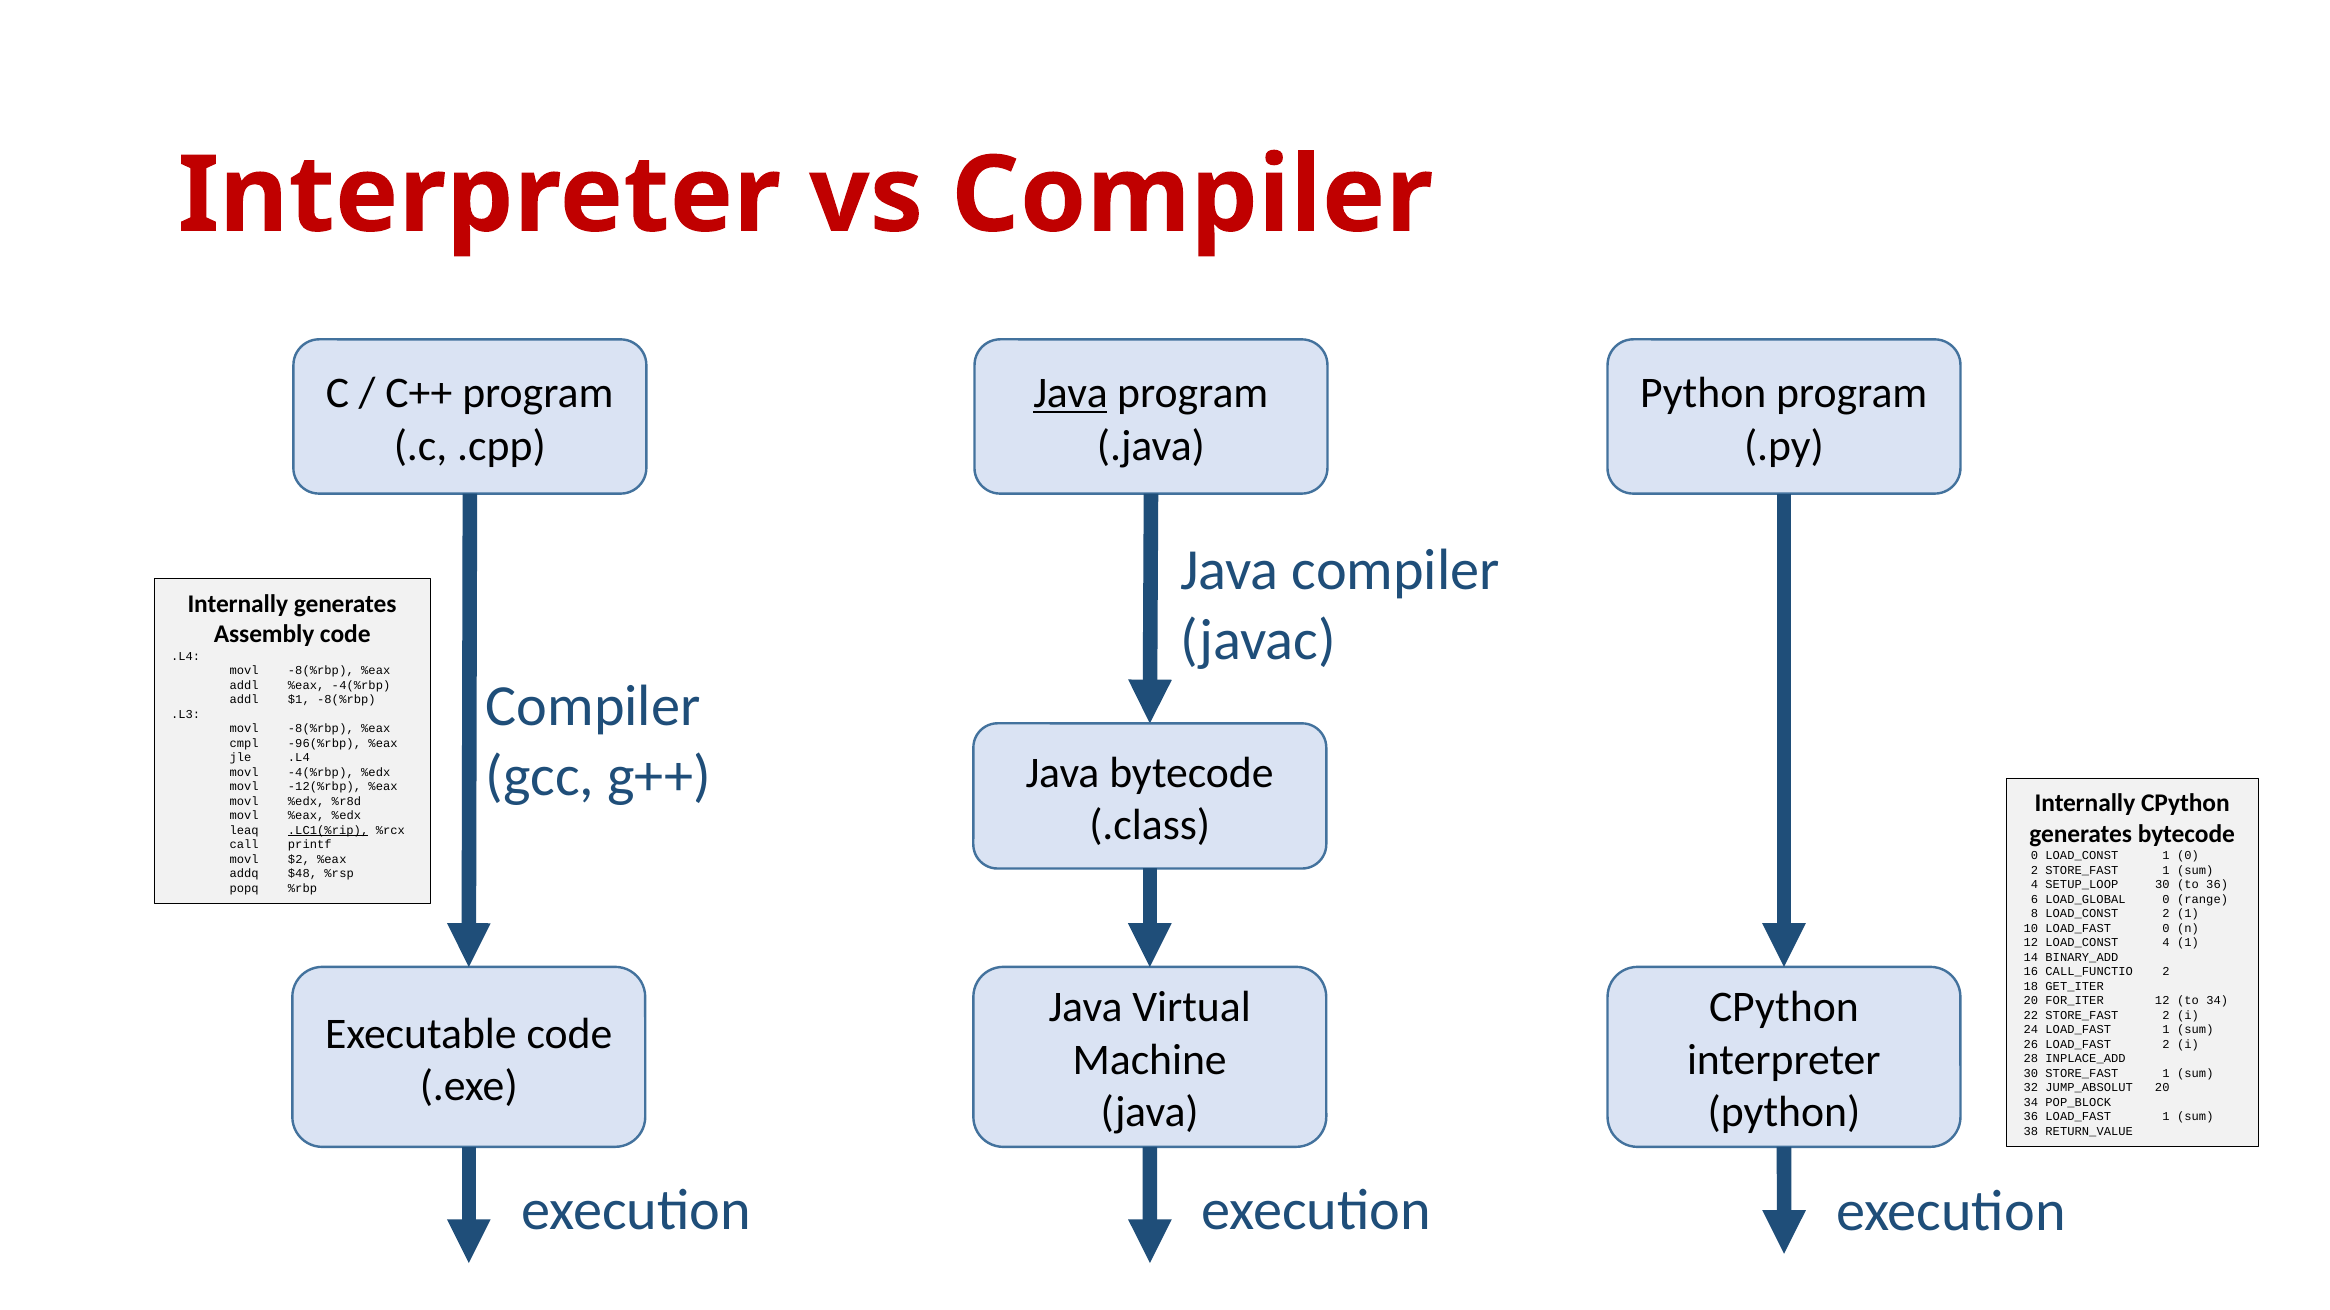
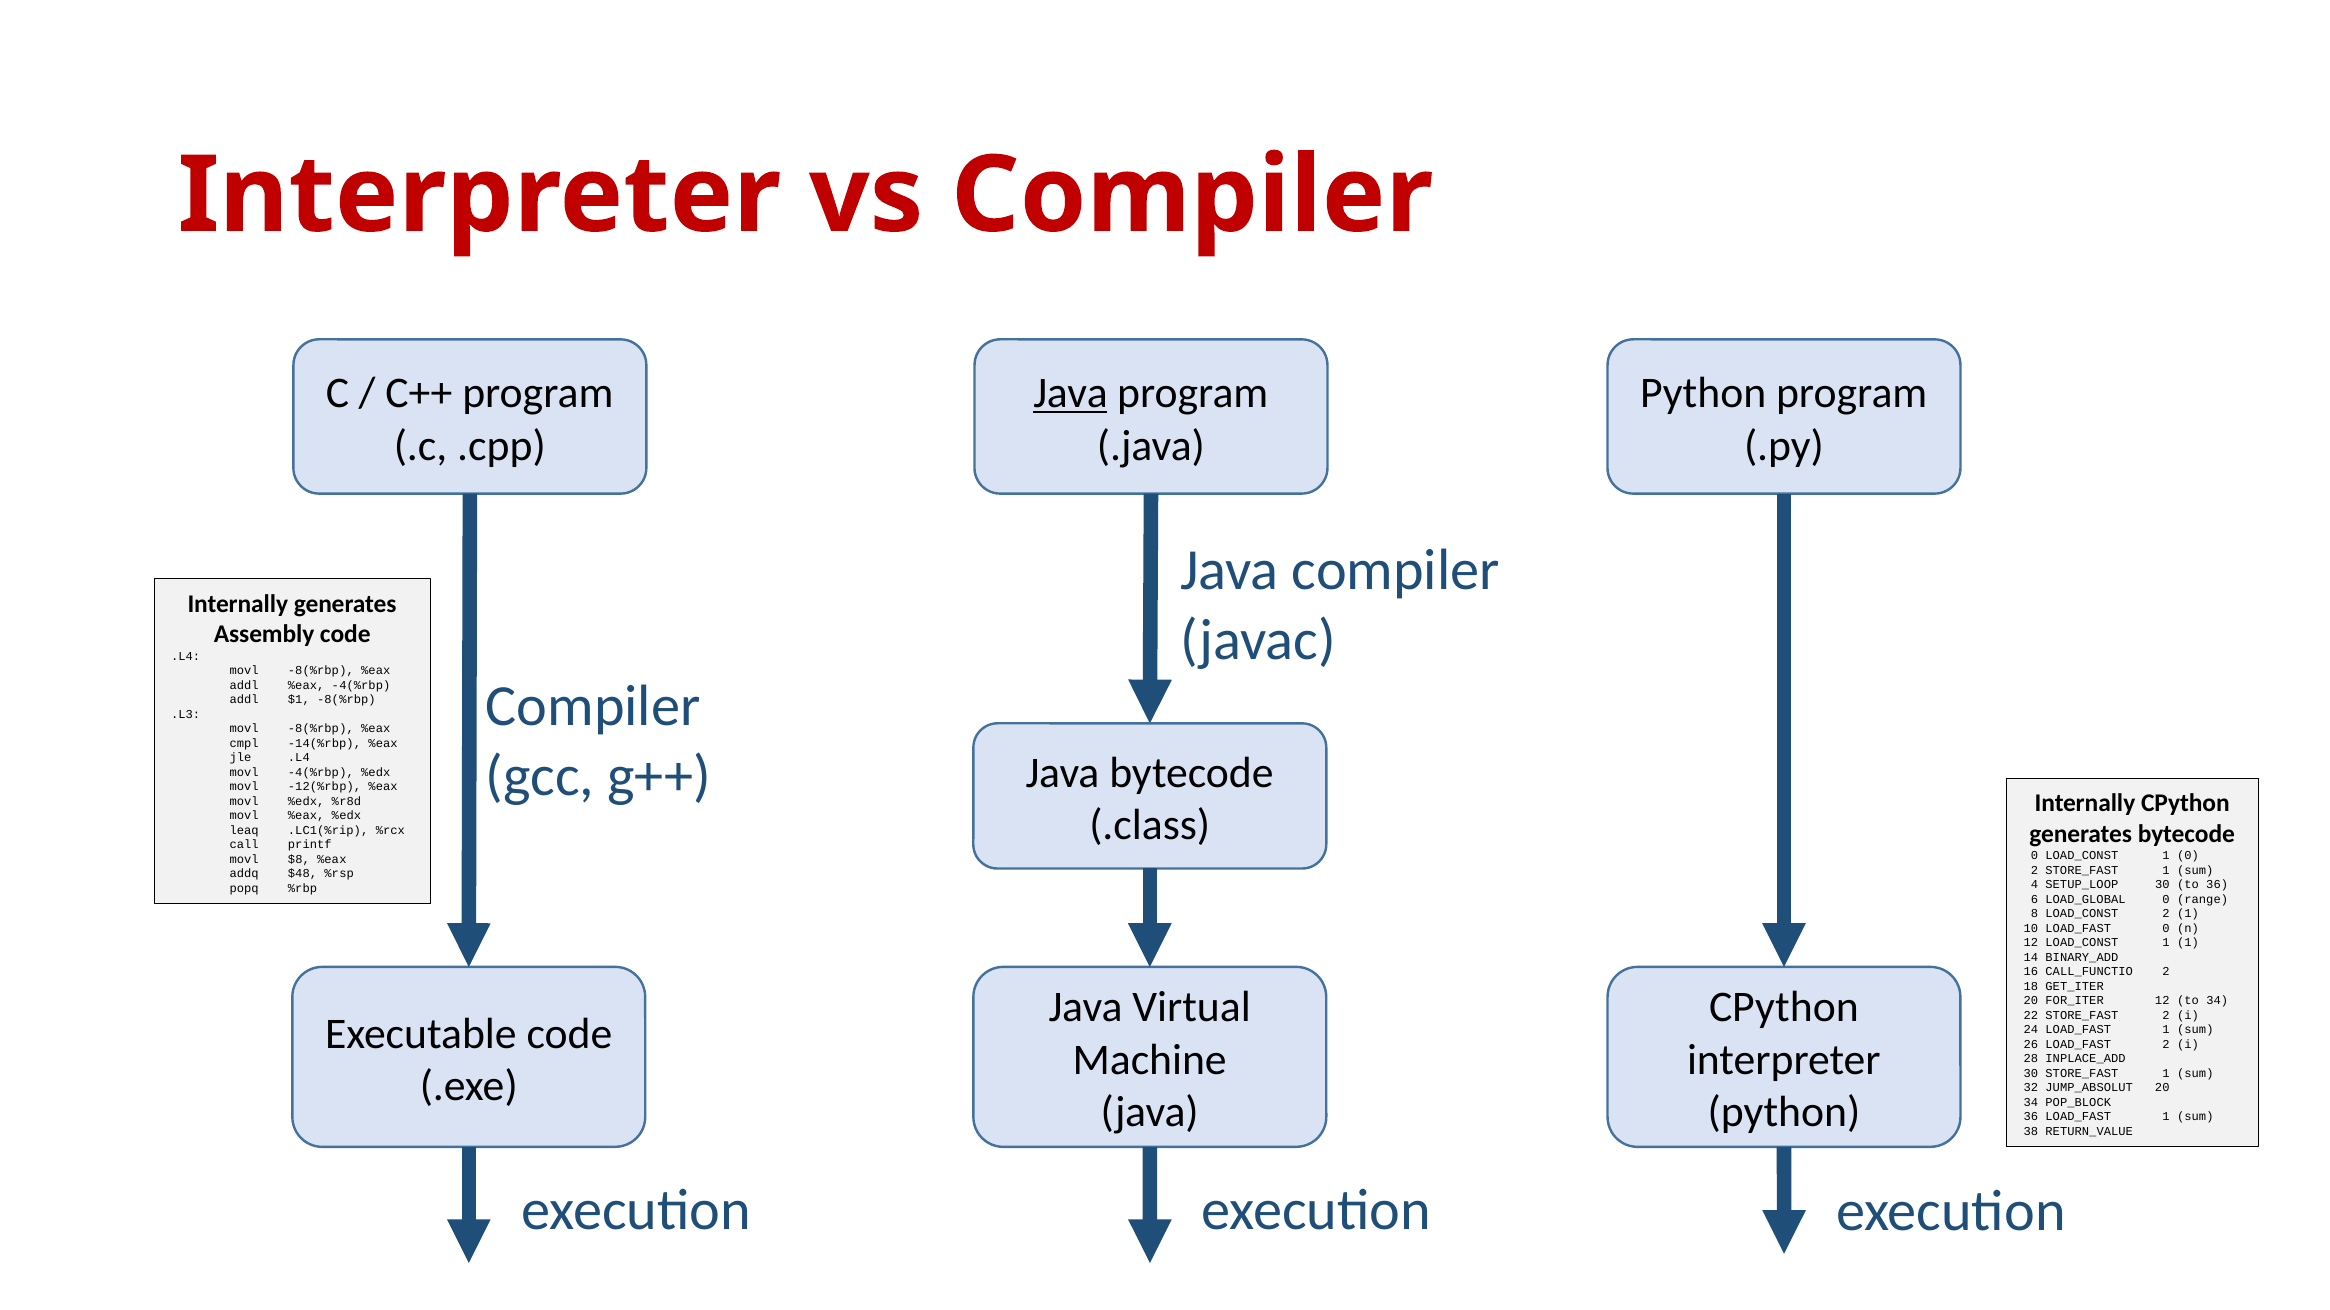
-96(%rbp: -96(%rbp -> -14(%rbp
.LC1(%rip underline: present -> none
$2: $2 -> $8
12 LOAD_CONST 4: 4 -> 1
